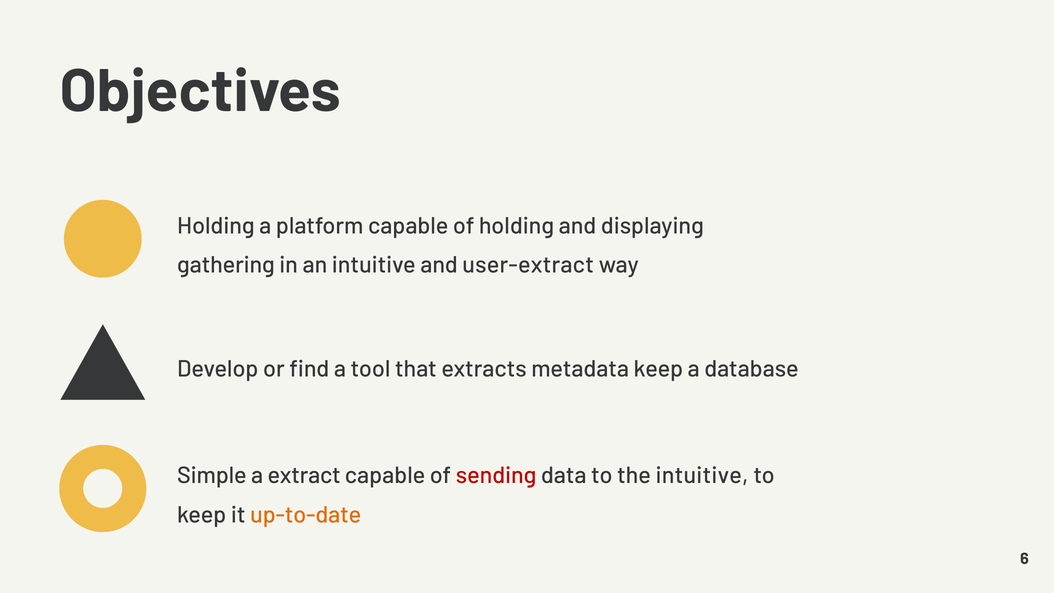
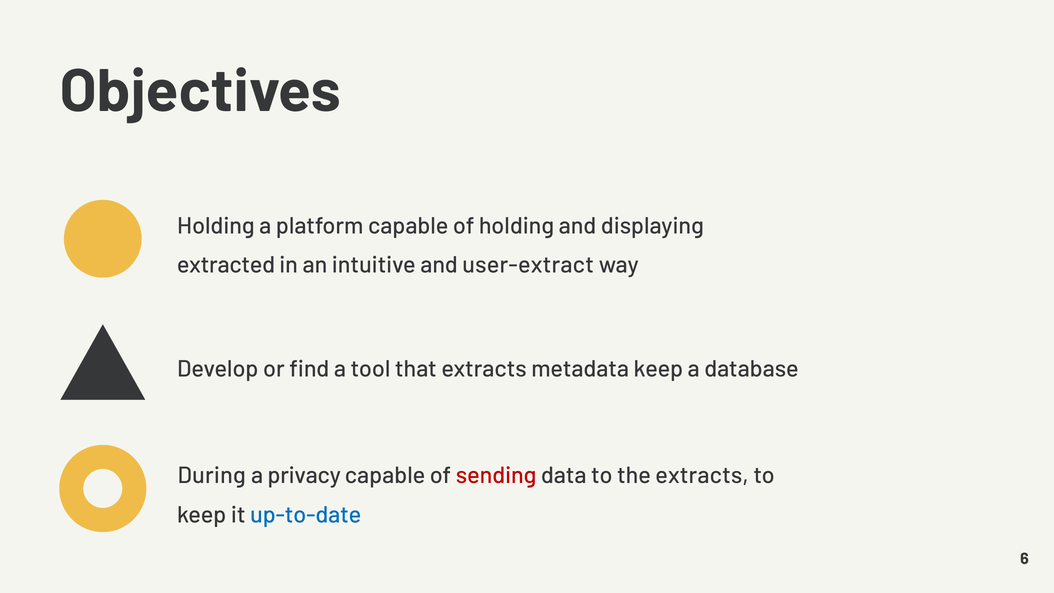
gathering: gathering -> extracted
Simple: Simple -> During
extract: extract -> privacy
the intuitive: intuitive -> extracts
up-to-date colour: orange -> blue
